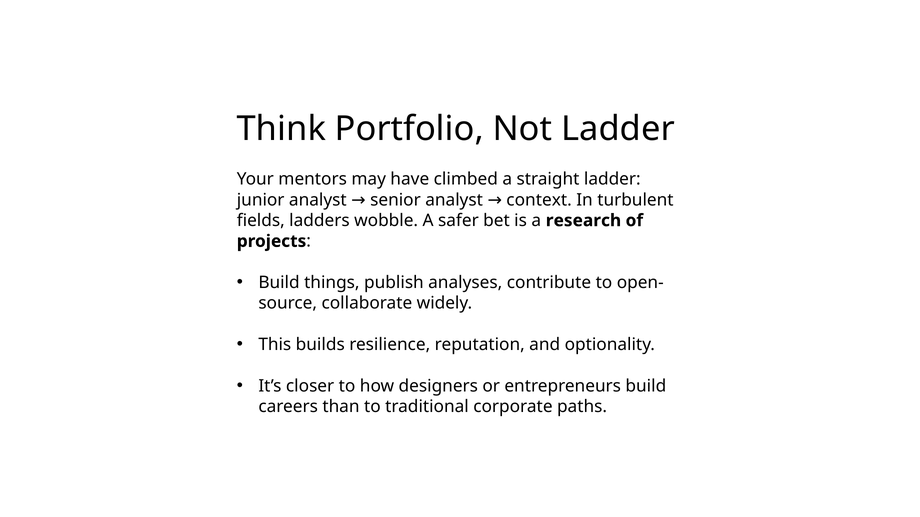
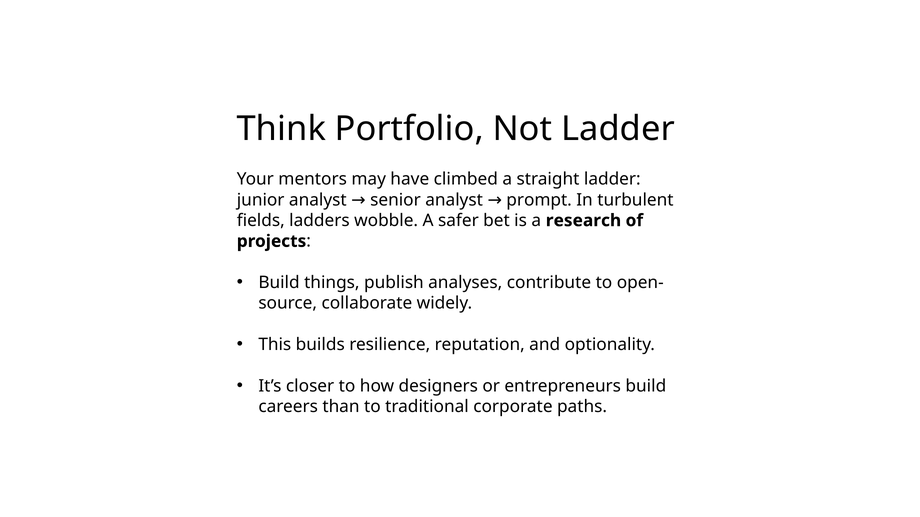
context: context -> prompt
